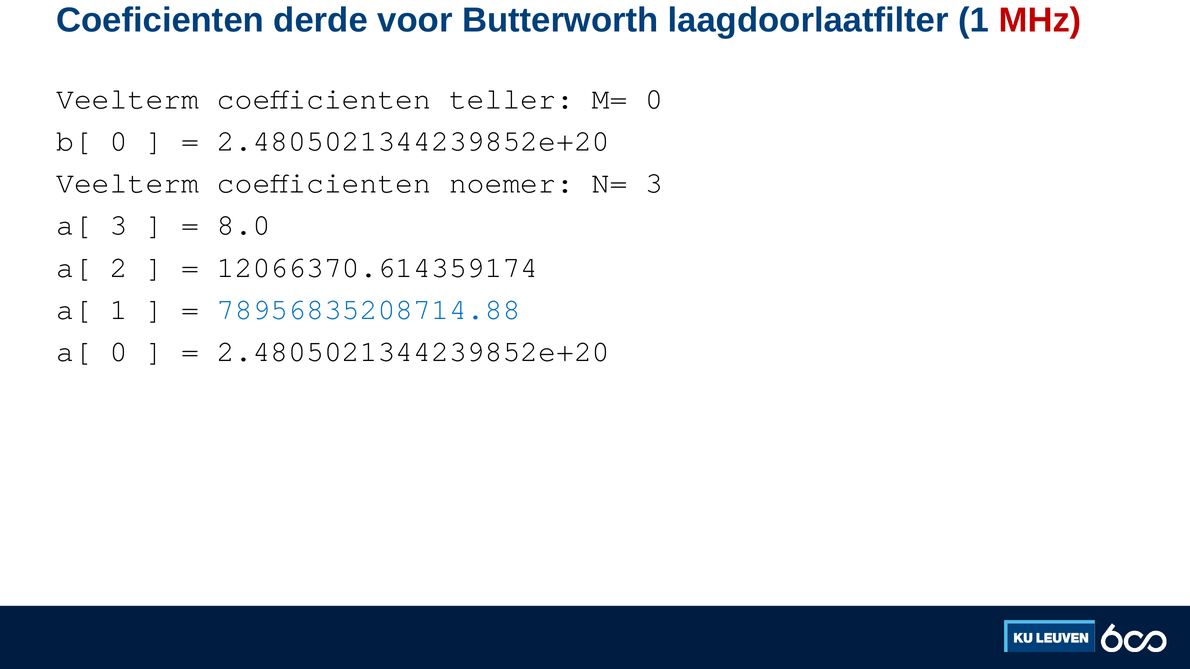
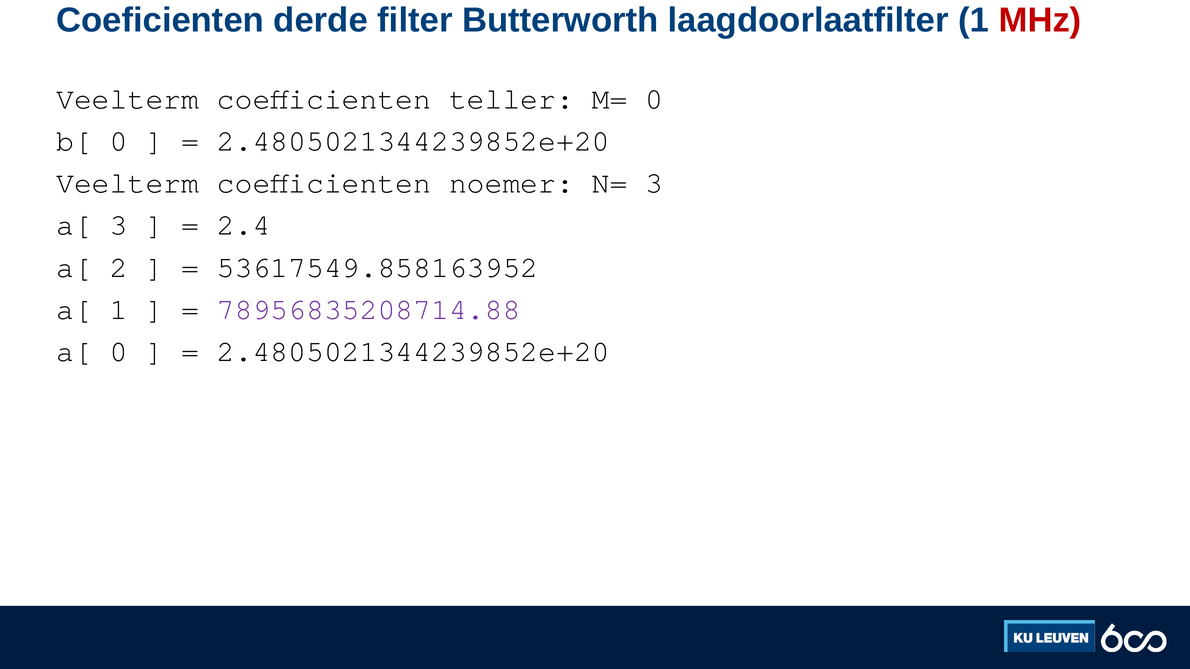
voor: voor -> filter
8.0: 8.0 -> 2.4
12066370.614359174: 12066370.614359174 -> 53617549.858163952
78956835208714.88 colour: blue -> purple
